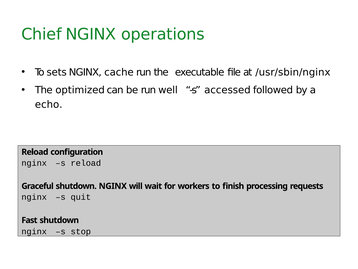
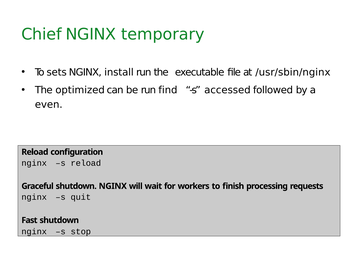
operations: operations -> temporary
cache: cache -> install
well: well -> find
echo: echo -> even
